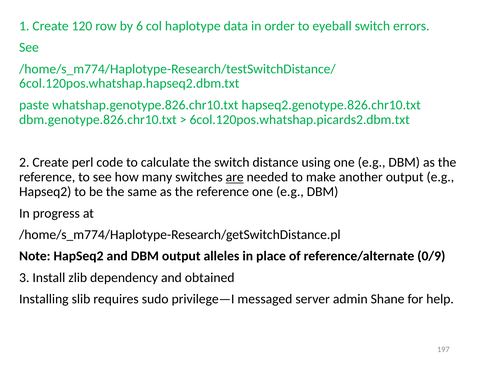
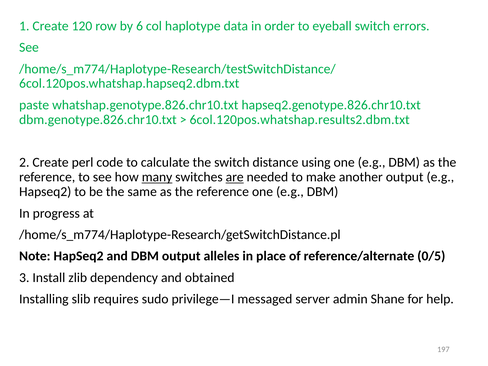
6col.120pos.whatshap.picards2.dbm.txt: 6col.120pos.whatshap.picards2.dbm.txt -> 6col.120pos.whatshap.results2.dbm.txt
many underline: none -> present
0/9: 0/9 -> 0/5
